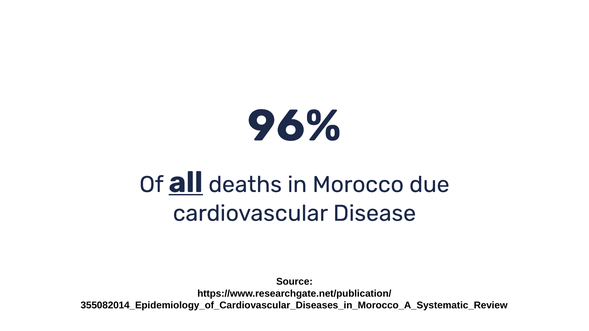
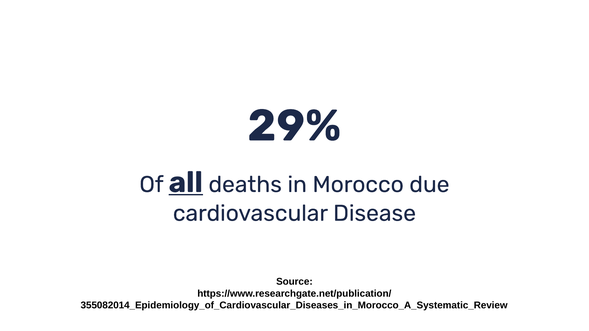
96%: 96% -> 29%
